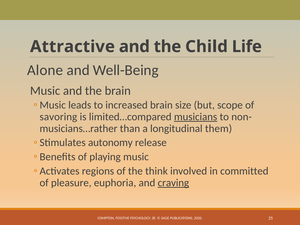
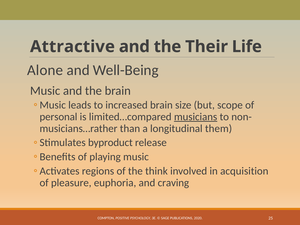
Child: Child -> Their
savoring: savoring -> personal
autonomy: autonomy -> byproduct
committed: committed -> acquisition
craving underline: present -> none
